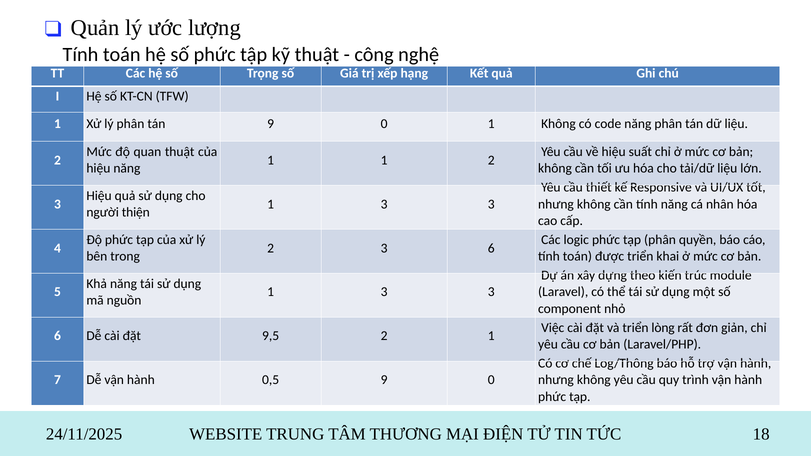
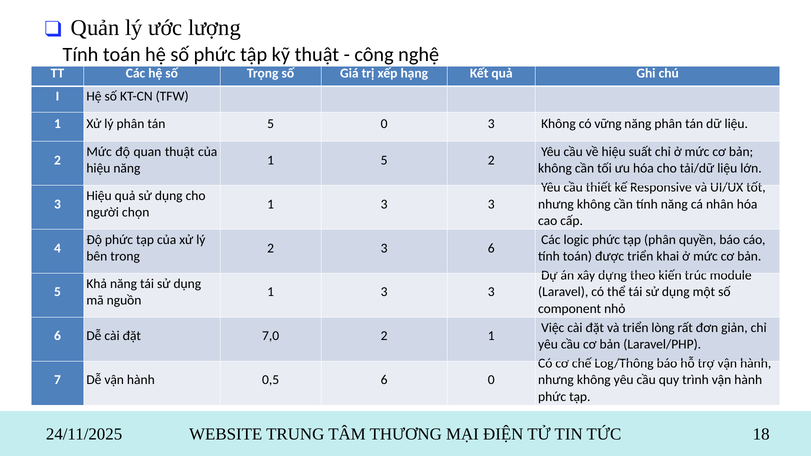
tán 9: 9 -> 5
0 1: 1 -> 3
code: code -> vững
1 1: 1 -> 5
thiện: thiện -> chọn
9,5: 9,5 -> 7,0
0,5 9: 9 -> 6
